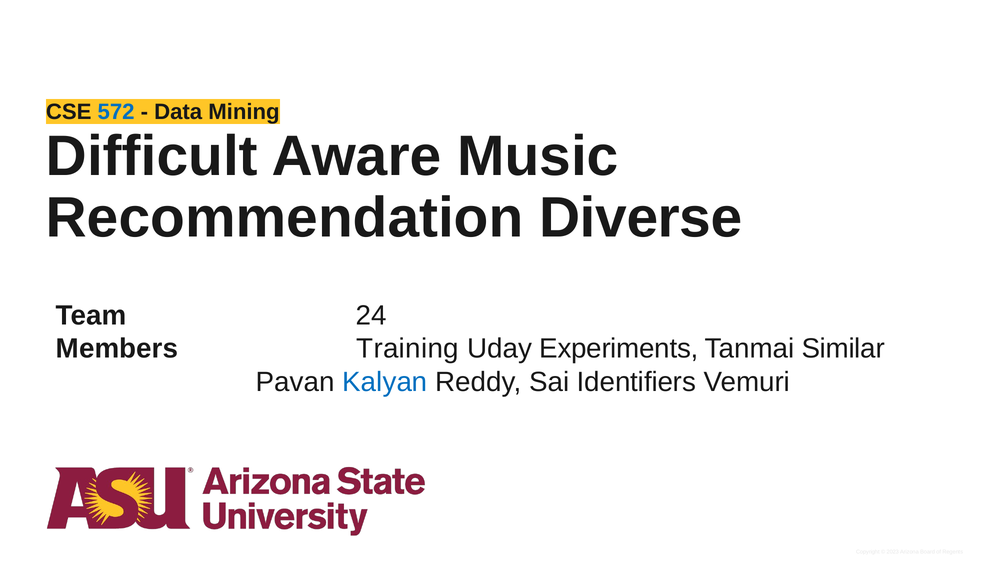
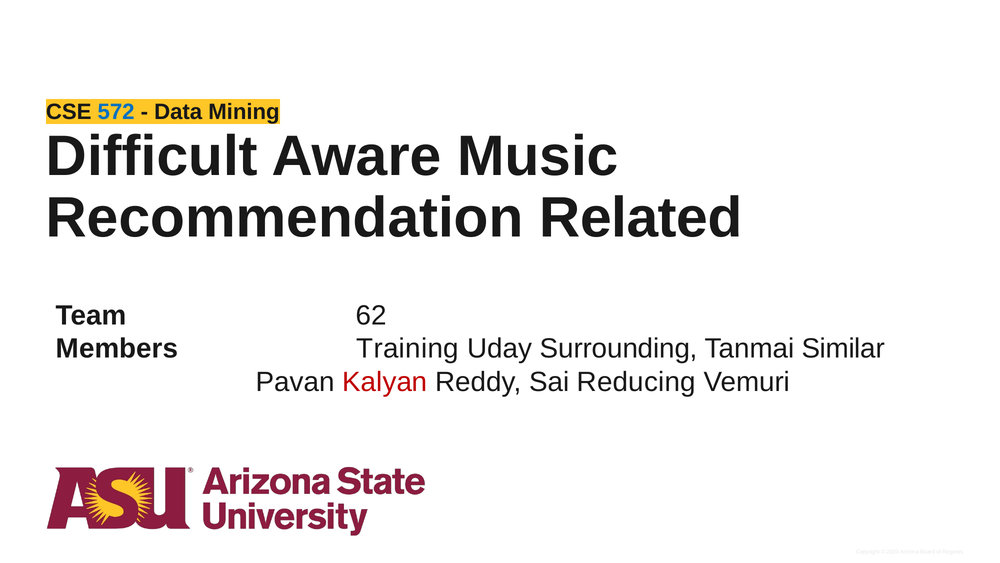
Diverse: Diverse -> Related
24: 24 -> 62
Experiments: Experiments -> Surrounding
Kalyan colour: blue -> red
Identifiers: Identifiers -> Reducing
